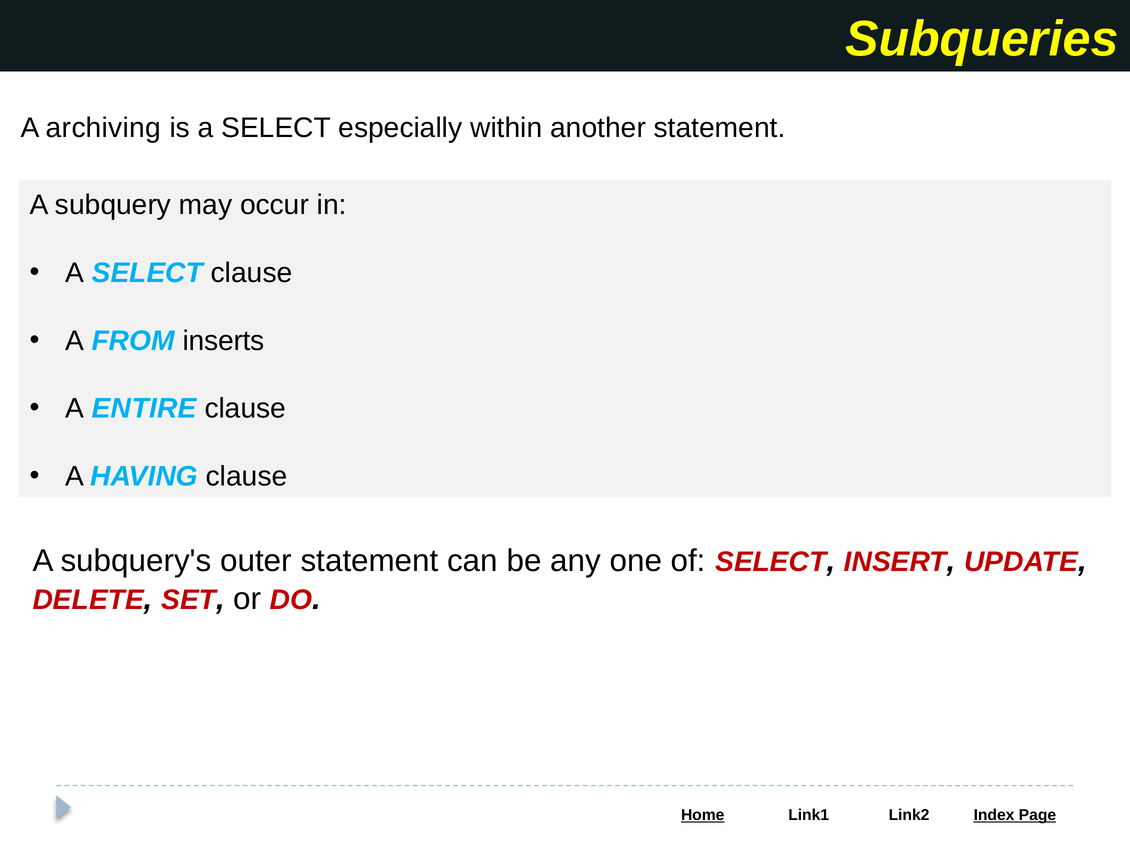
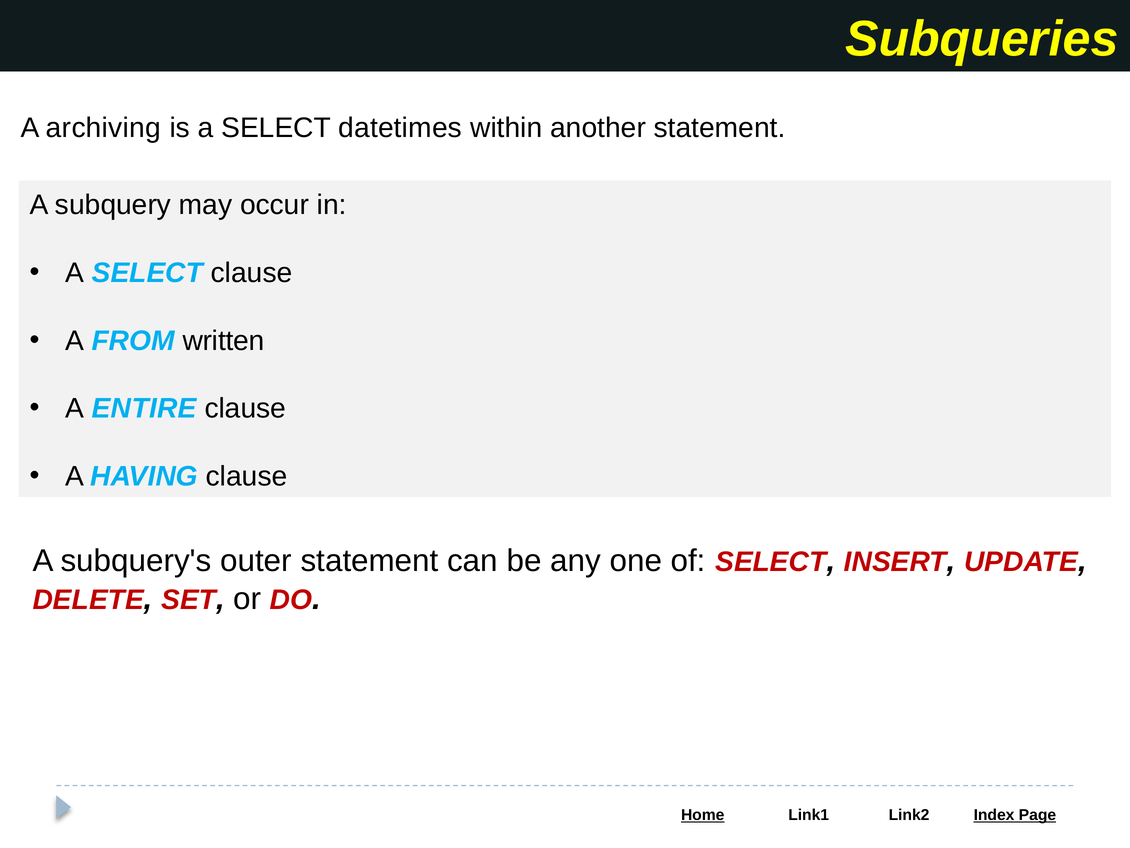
especially: especially -> datetimes
inserts: inserts -> written
